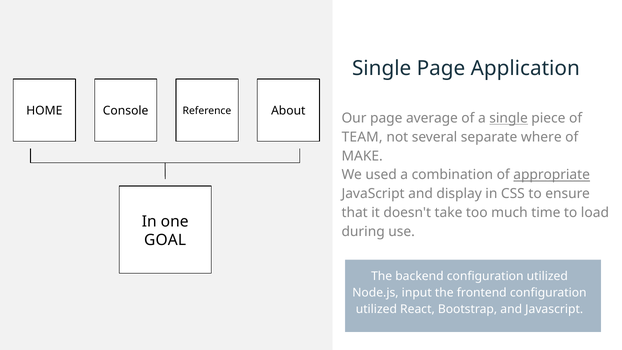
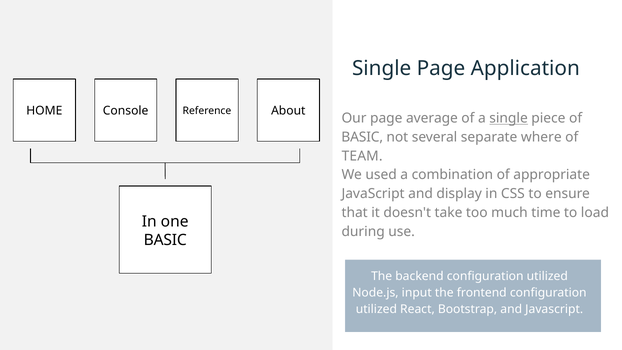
TEAM at (362, 137): TEAM -> BASIC
MAKE: MAKE -> TEAM
appropriate underline: present -> none
GOAL at (165, 240): GOAL -> BASIC
